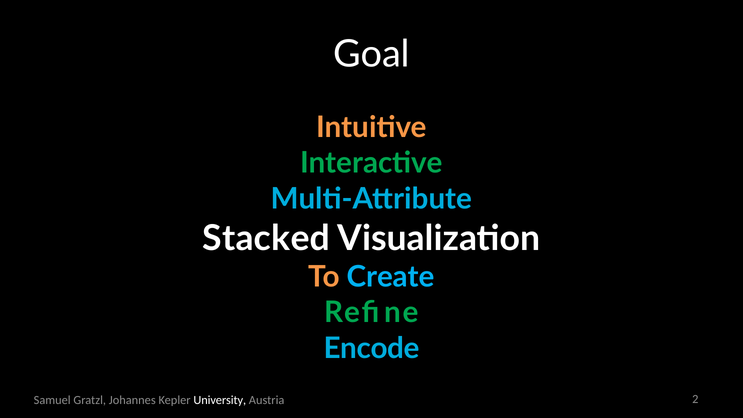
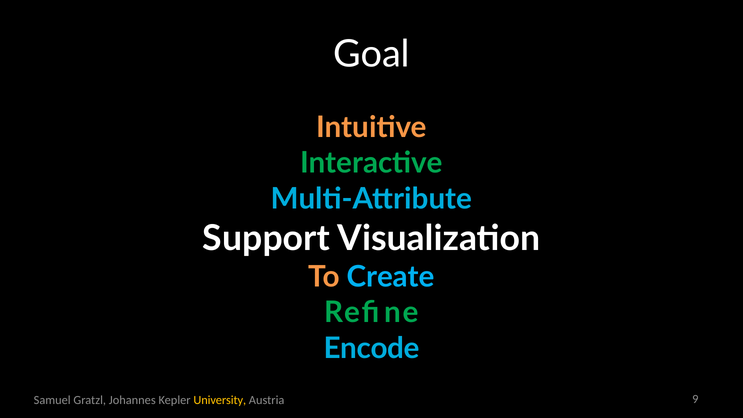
Stacked: Stacked -> Support
University colour: white -> yellow
2: 2 -> 9
